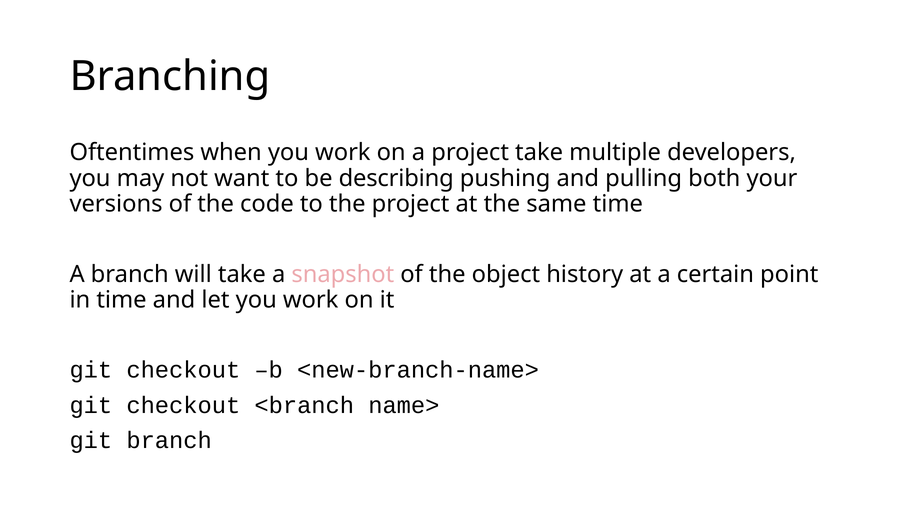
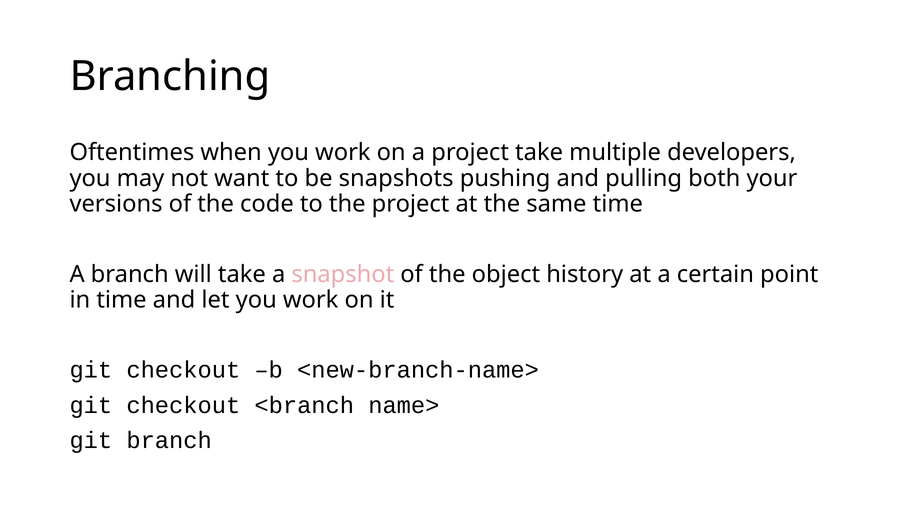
describing: describing -> snapshots
